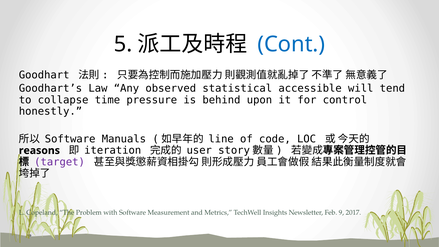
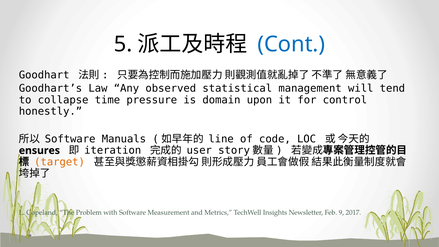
accessible: accessible -> management
behind: behind -> domain
reasons: reasons -> ensures
target colour: purple -> orange
